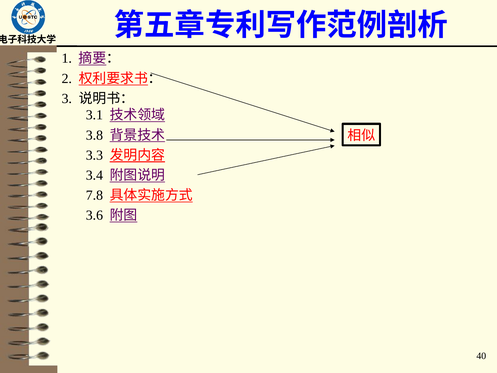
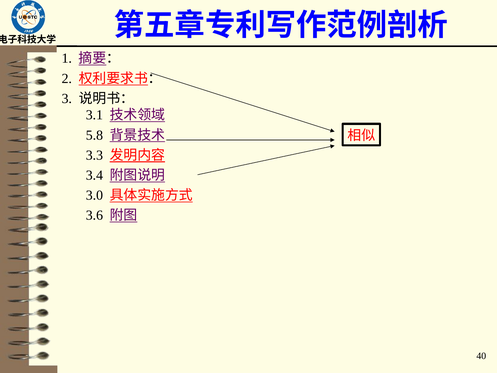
3.8: 3.8 -> 5.8
7.8: 7.8 -> 3.0
